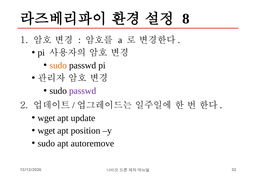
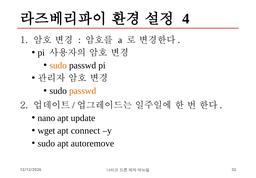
8: 8 -> 4
passwd at (83, 90) colour: purple -> orange
wget at (46, 117): wget -> nano
position: position -> connect
